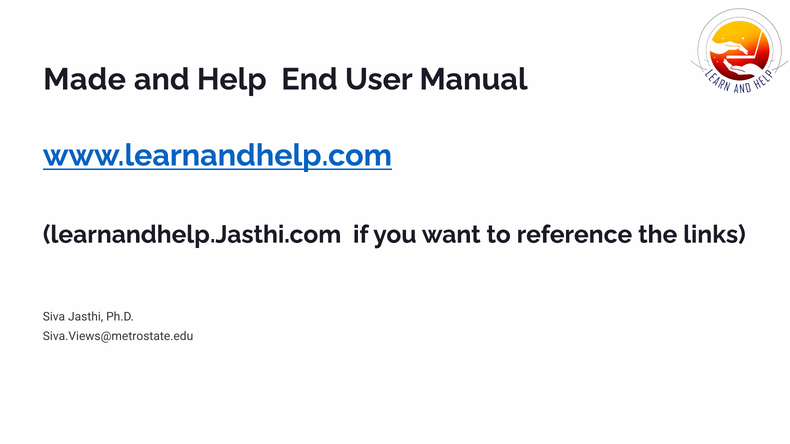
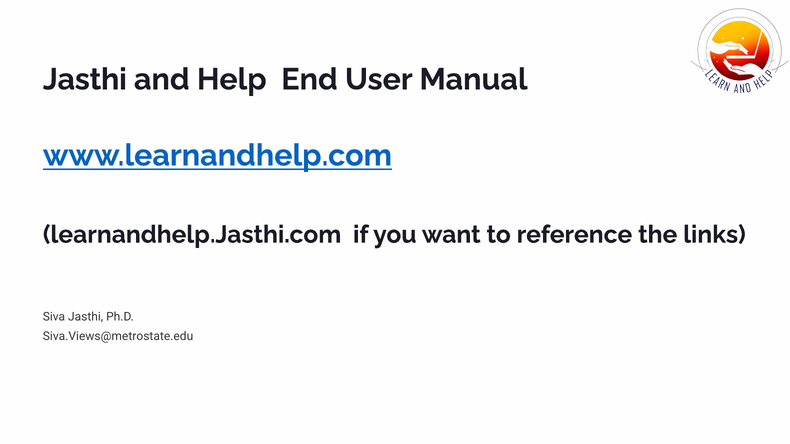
Made at (85, 79): Made -> Jasthi
